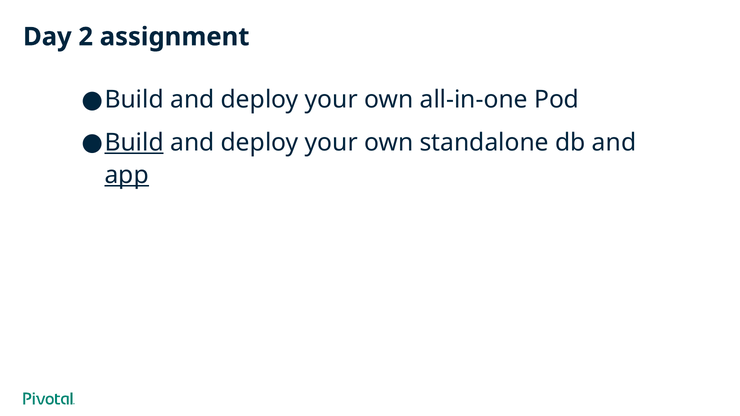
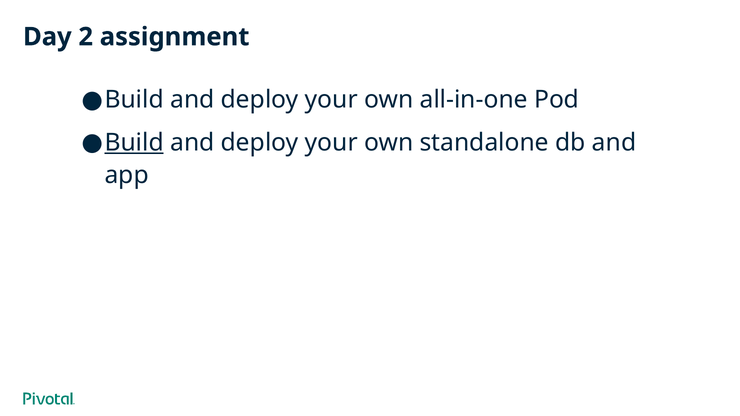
app underline: present -> none
